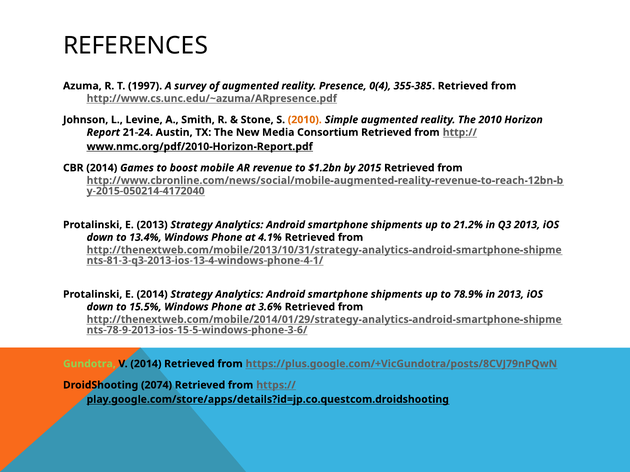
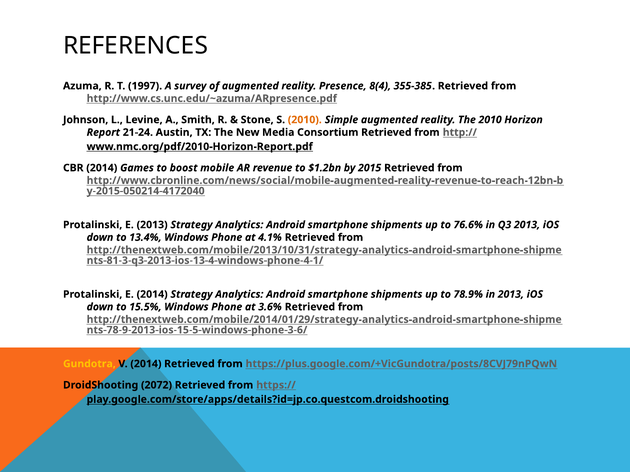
0(4: 0(4 -> 8(4
21.2%: 21.2% -> 76.6%
Gundotra colour: light green -> yellow
2074: 2074 -> 2072
